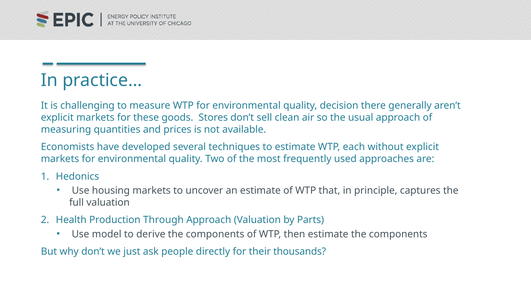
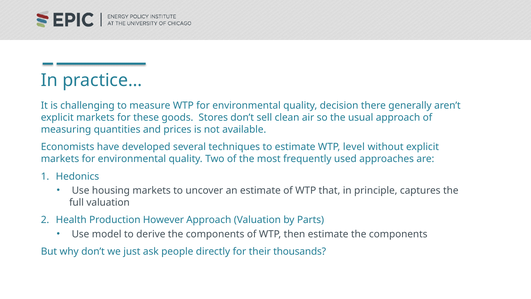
each: each -> level
Through: Through -> However
